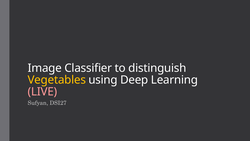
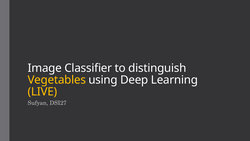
LIVE colour: pink -> yellow
